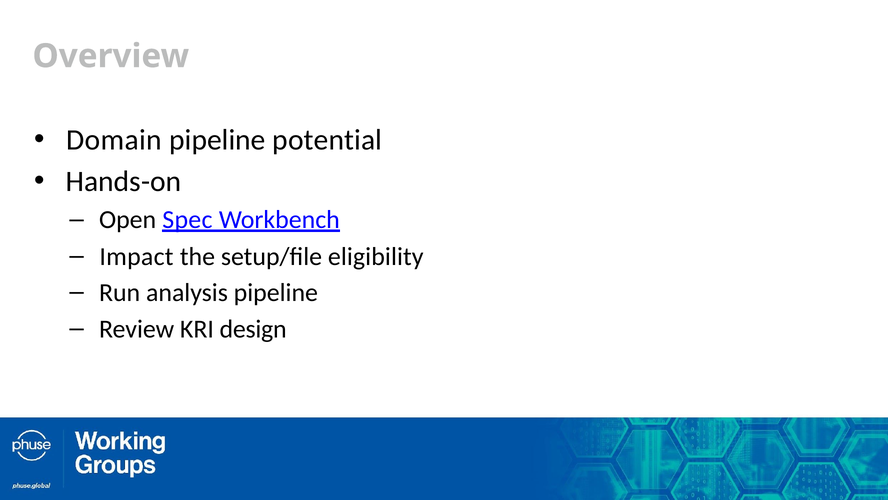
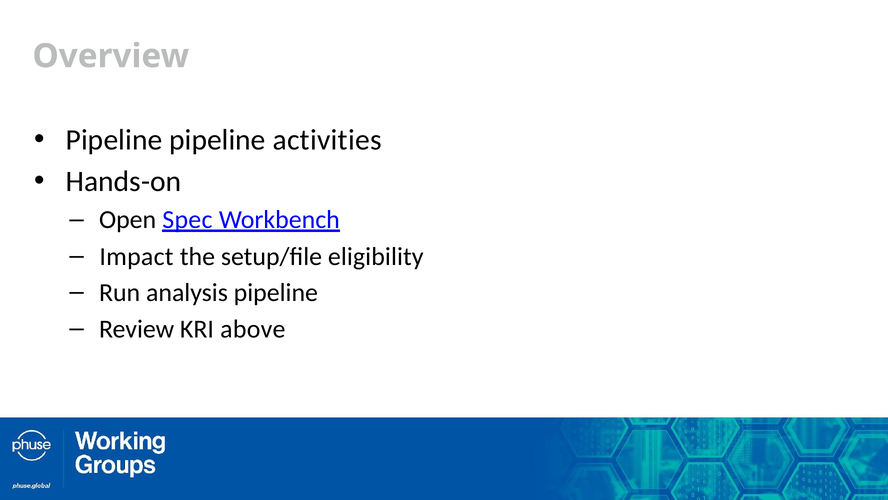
Domain at (114, 140): Domain -> Pipeline
potential: potential -> activities
design: design -> above
